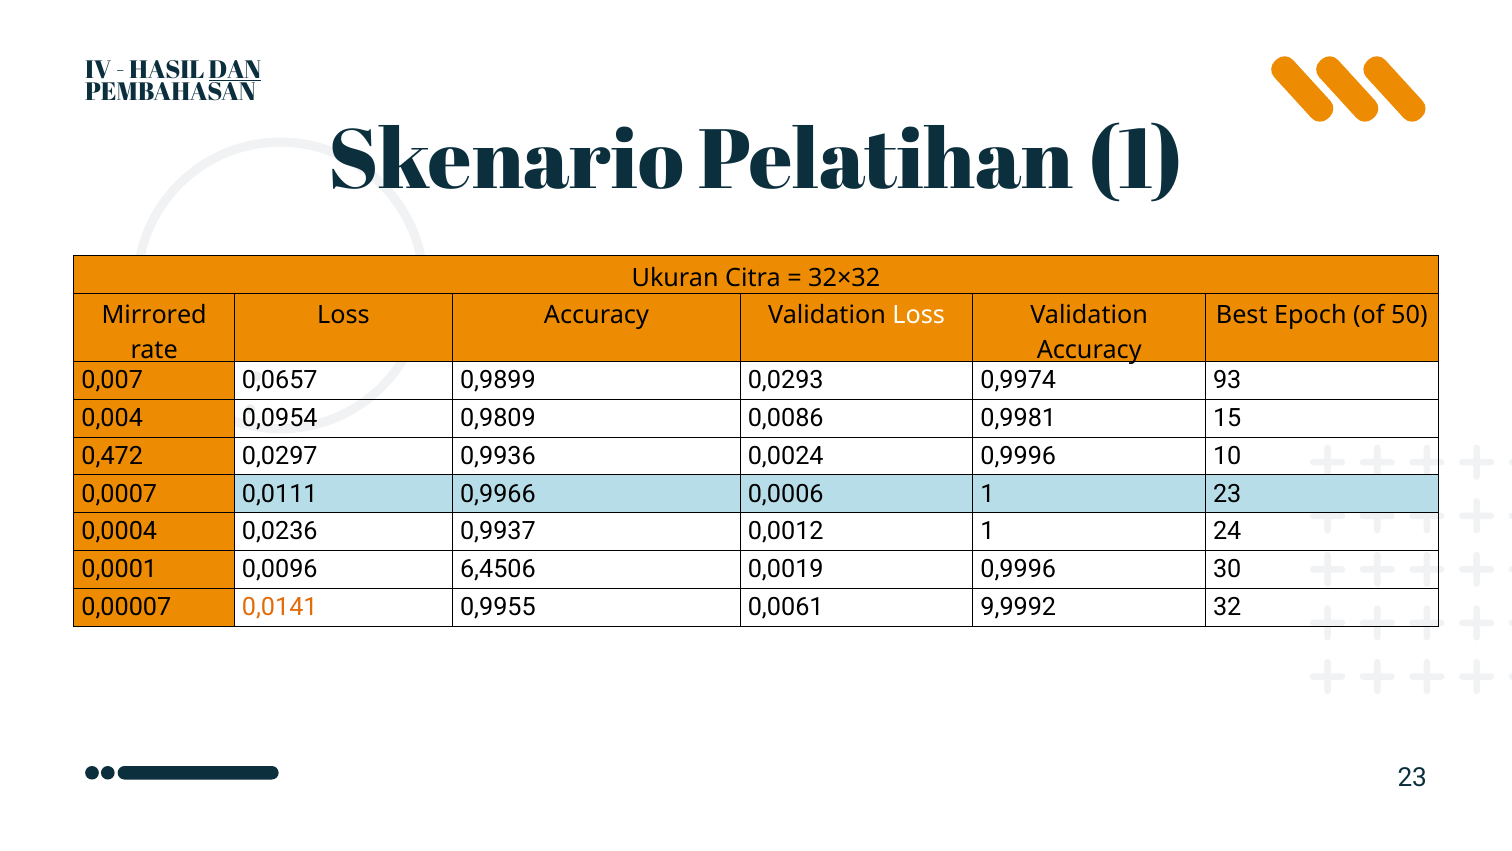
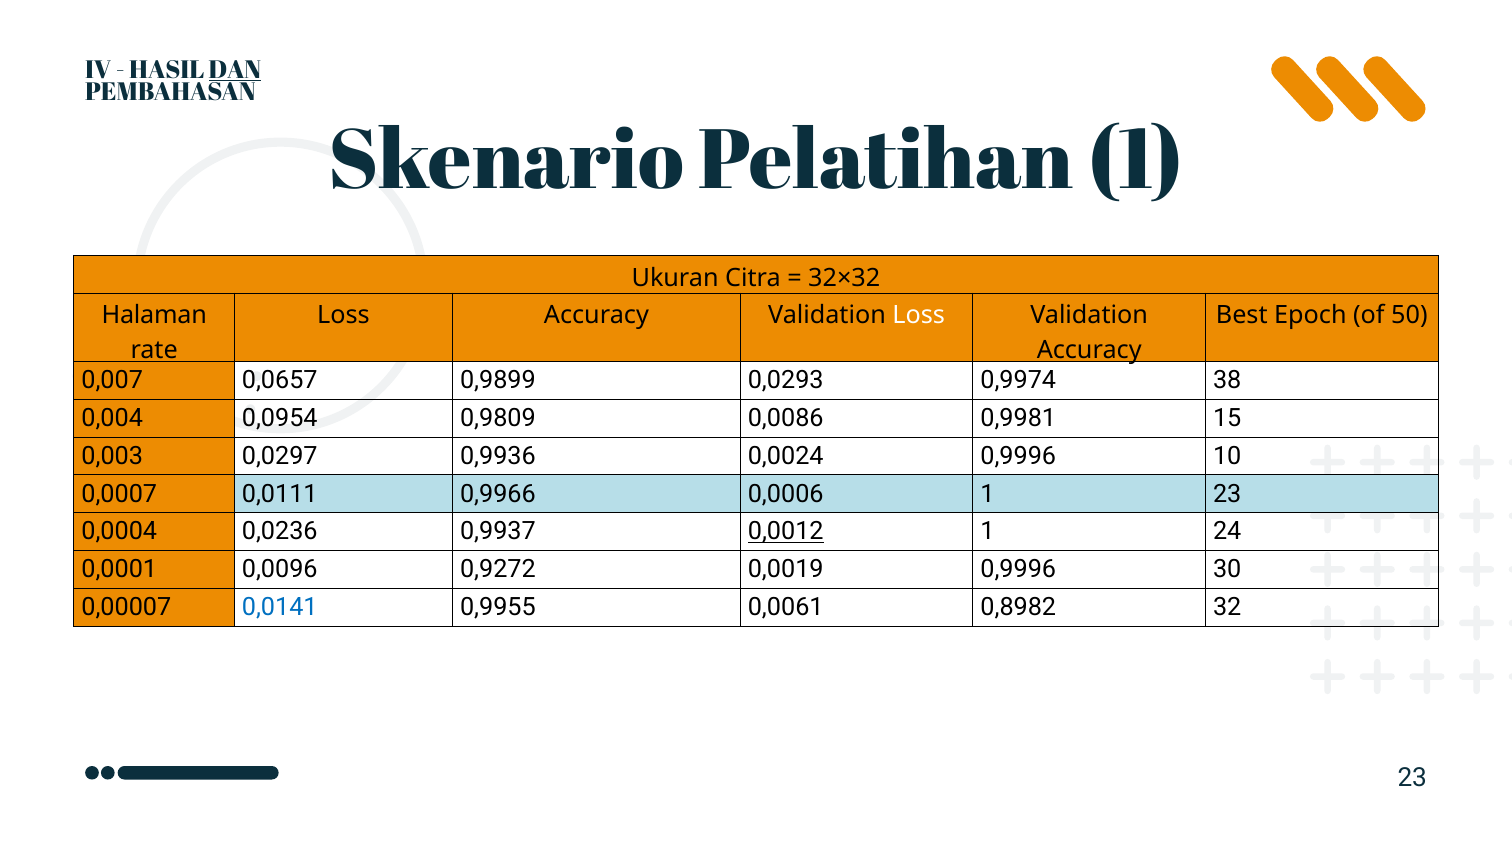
Mirrored: Mirrored -> Halaman
93: 93 -> 38
0,472: 0,472 -> 0,003
0,0012 underline: none -> present
6,4506: 6,4506 -> 0,9272
0,0141 colour: orange -> blue
9,9992: 9,9992 -> 0,8982
